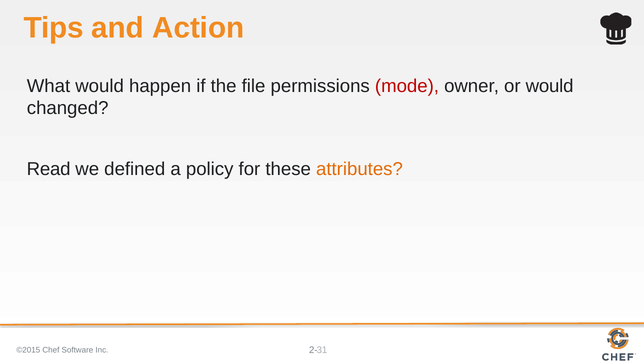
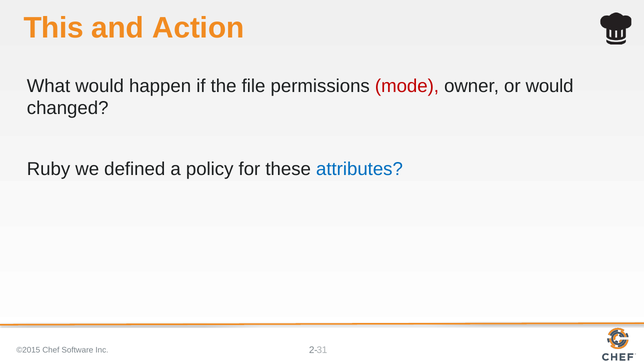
Tips: Tips -> This
Read: Read -> Ruby
attributes colour: orange -> blue
